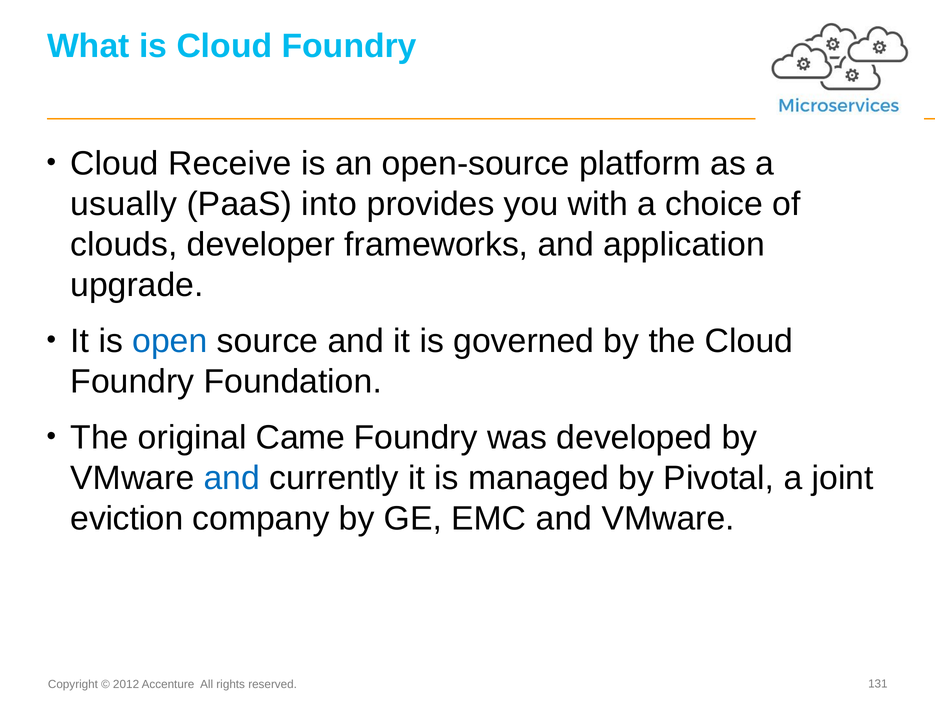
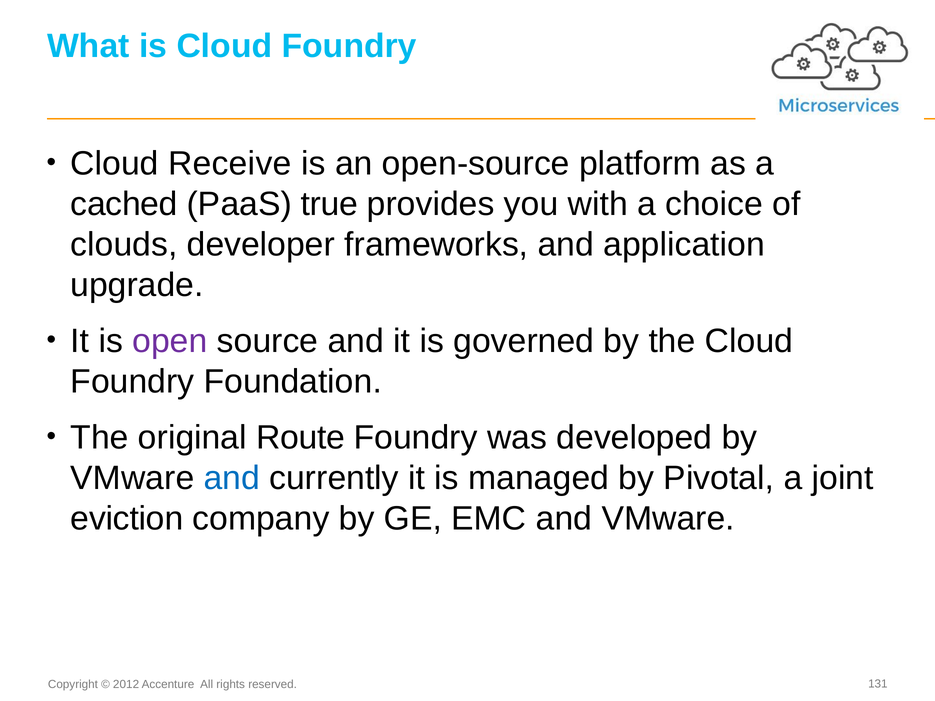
usually: usually -> cached
into: into -> true
open colour: blue -> purple
Came: Came -> Route
